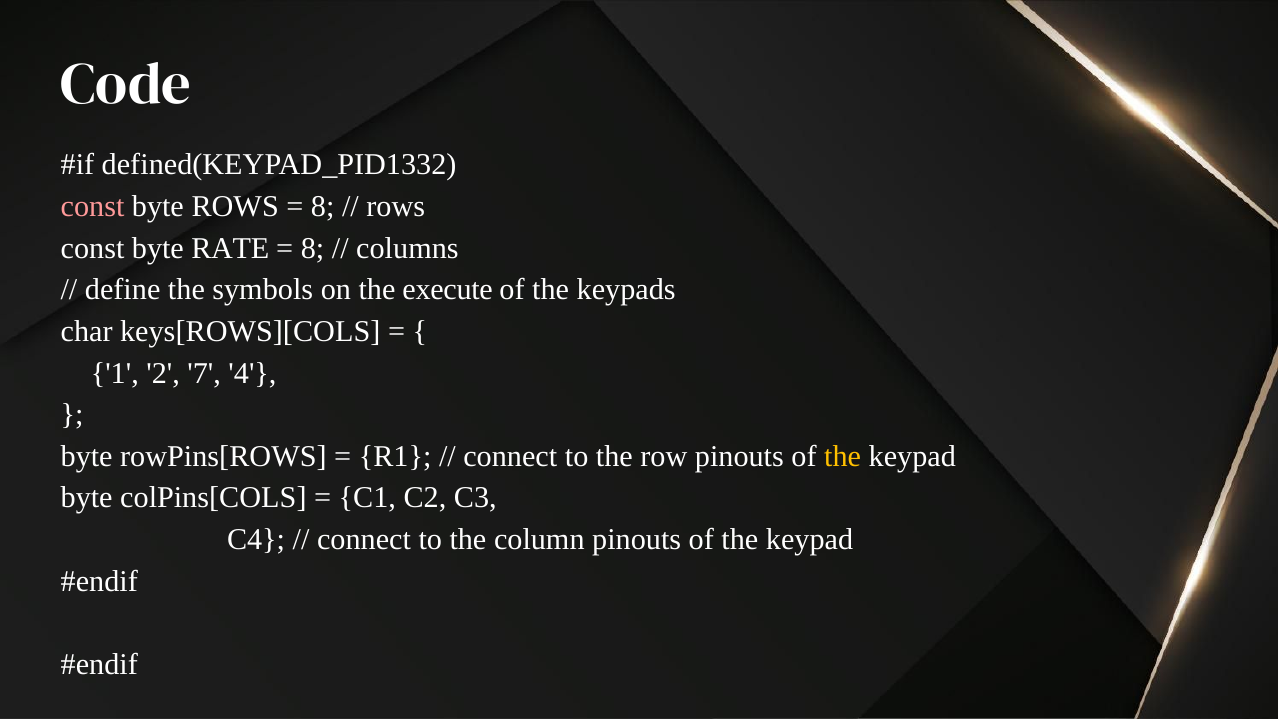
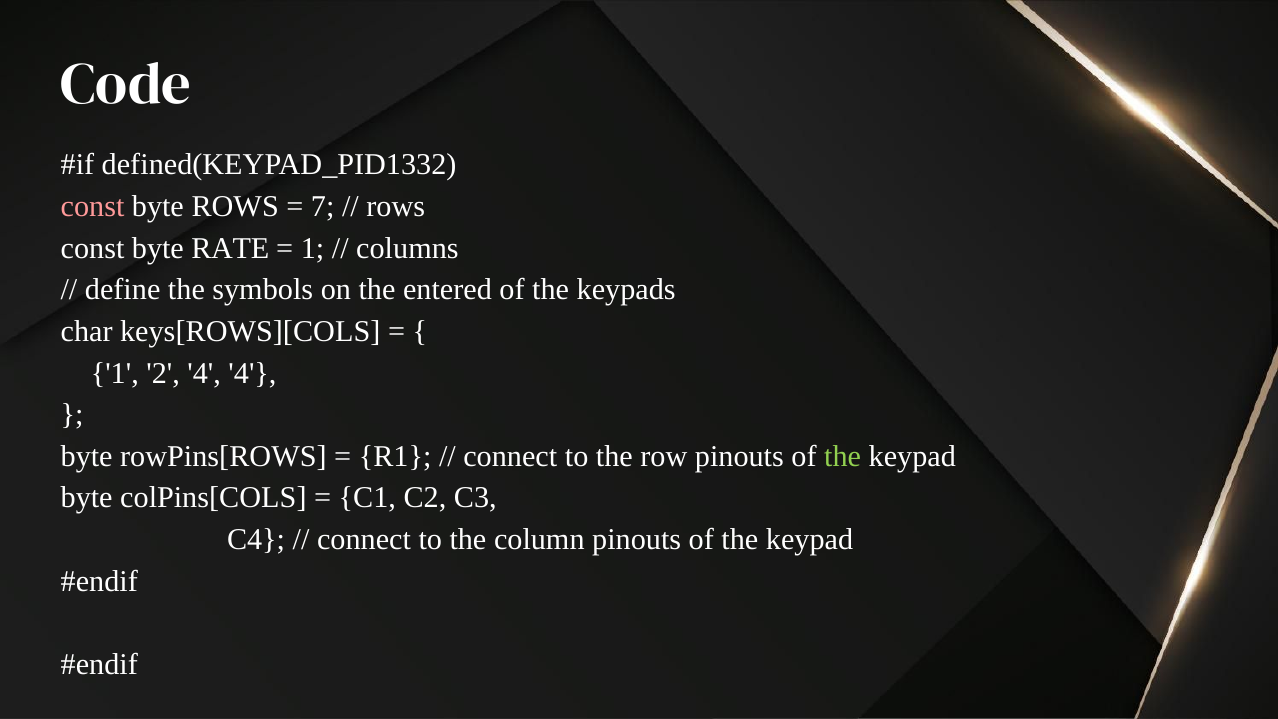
8 at (323, 207): 8 -> 7
8 at (313, 248): 8 -> 1
execute: execute -> entered
2 7: 7 -> 4
the at (843, 456) colour: yellow -> light green
